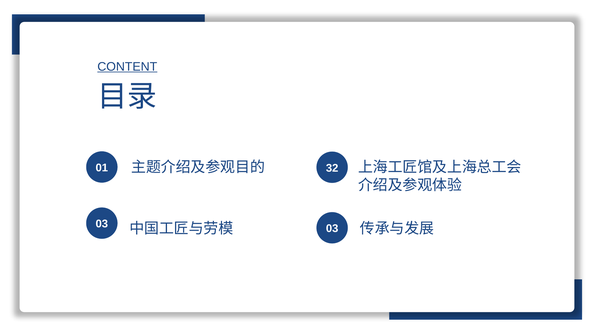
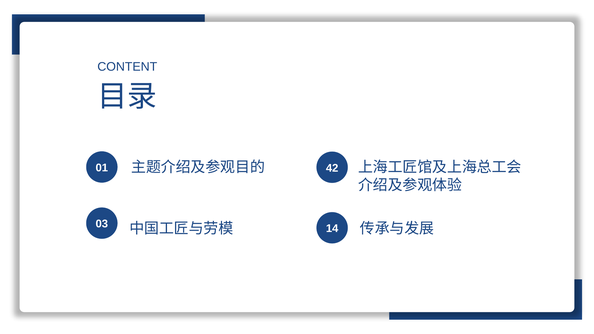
CONTENT underline: present -> none
32: 32 -> 42
03 at (332, 229): 03 -> 14
